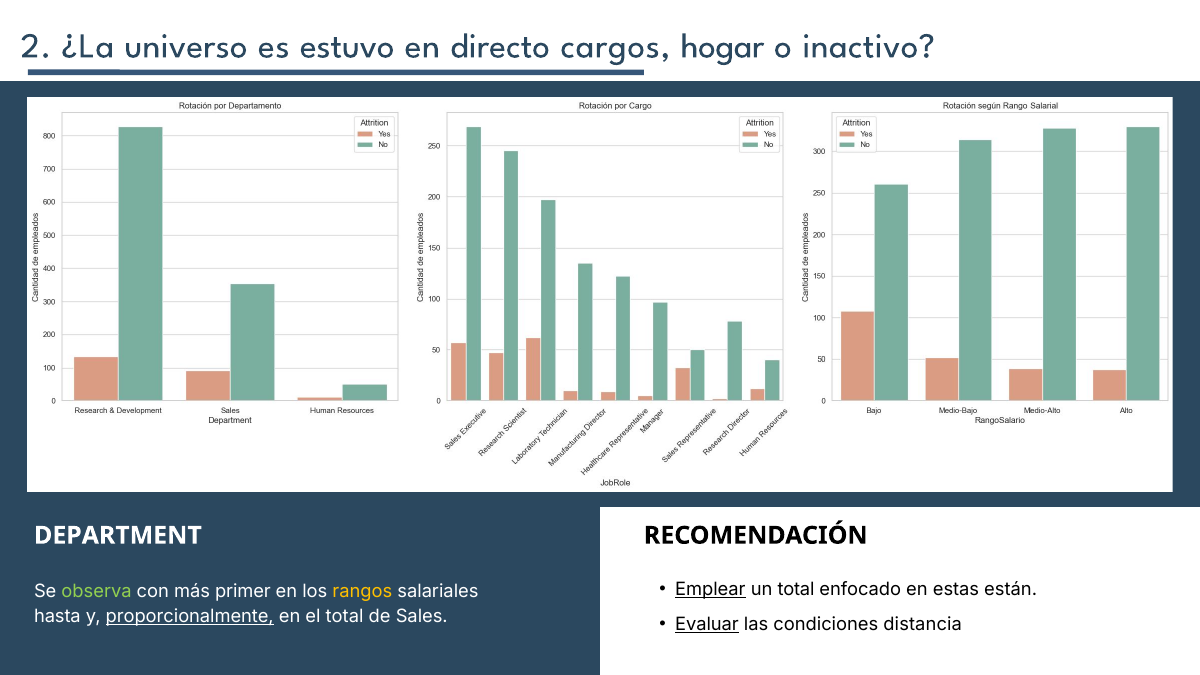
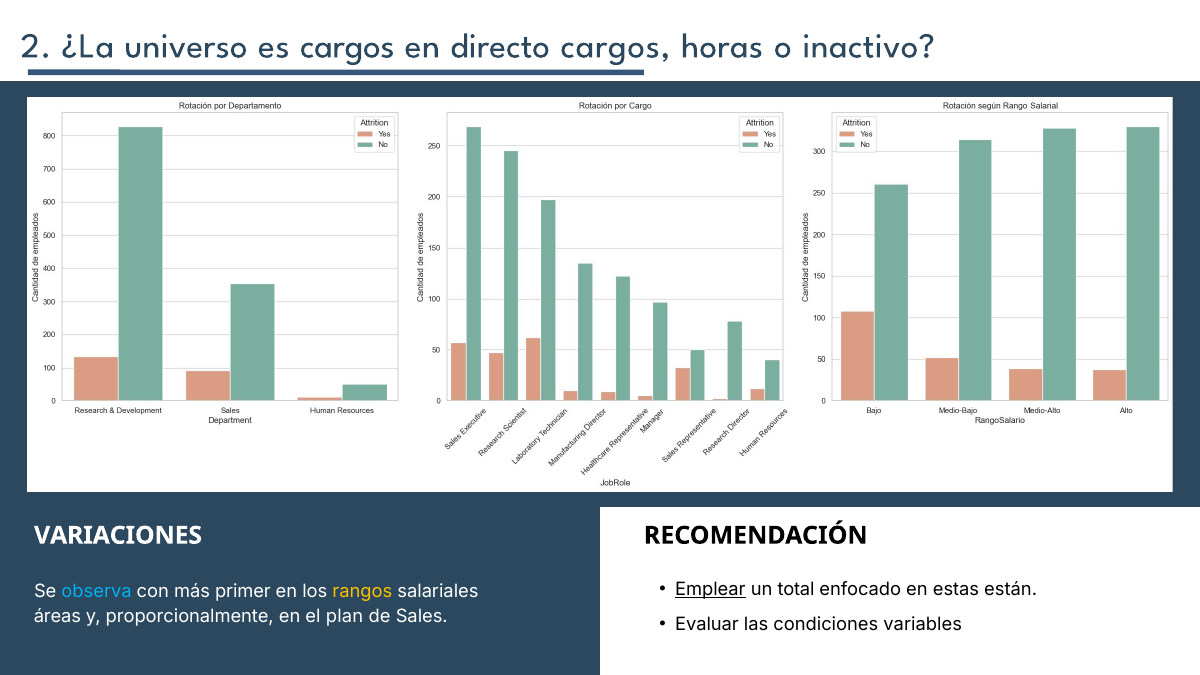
es estuvo: estuvo -> cargos
hogar: hogar -> horas
DEPARTMENT: DEPARTMENT -> VARIACIONES
observa colour: light green -> light blue
hasta: hasta -> áreas
proporcionalmente underline: present -> none
el total: total -> plan
Evaluar underline: present -> none
distancia: distancia -> variables
